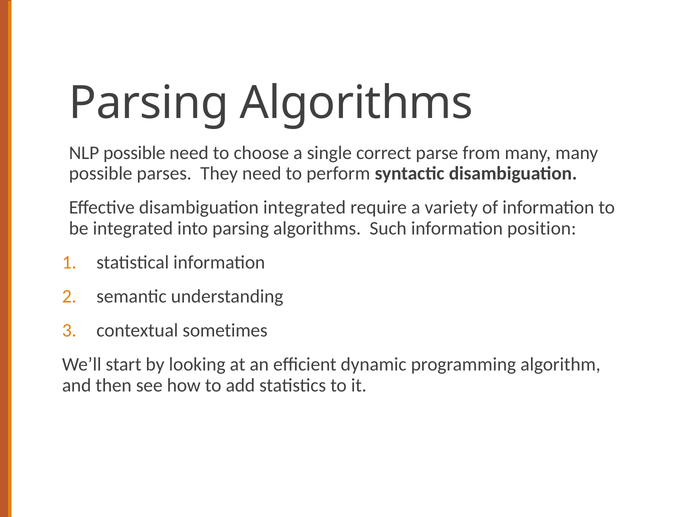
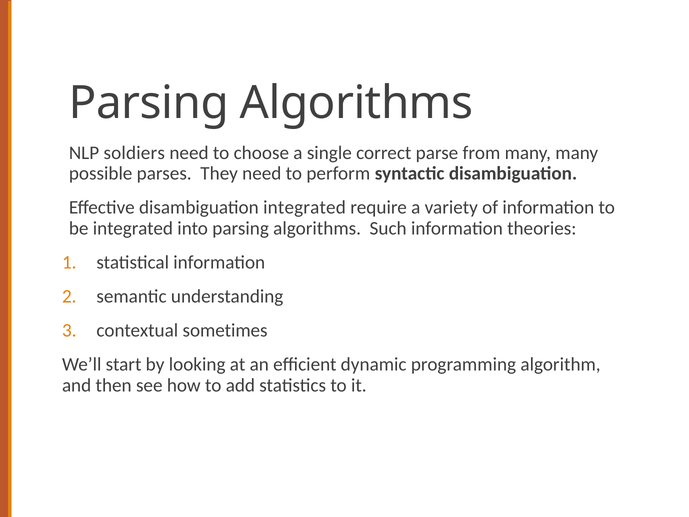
NLP possible: possible -> soldiers
position: position -> theories
